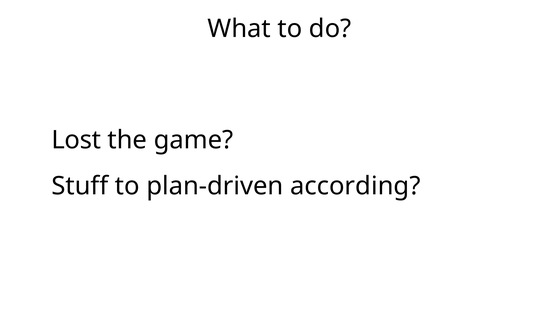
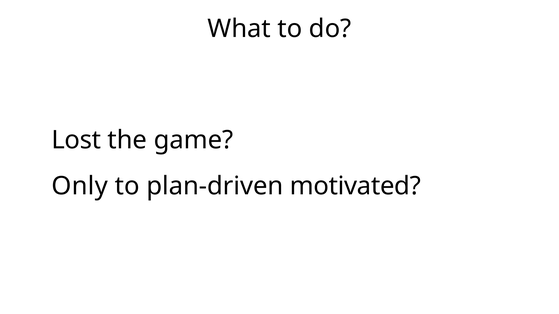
Stuff: Stuff -> Only
according: according -> motivated
